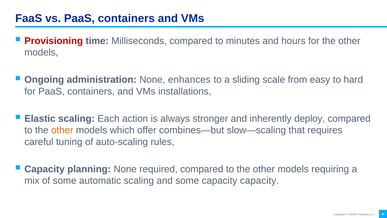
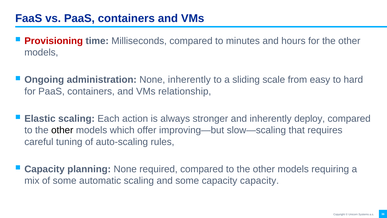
None enhances: enhances -> inherently
installations: installations -> relationship
other at (62, 130) colour: orange -> black
combines—but: combines—but -> improving—but
